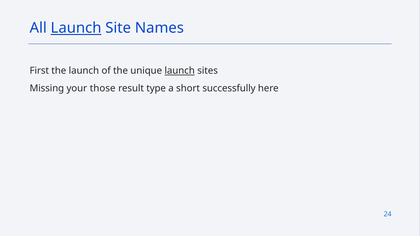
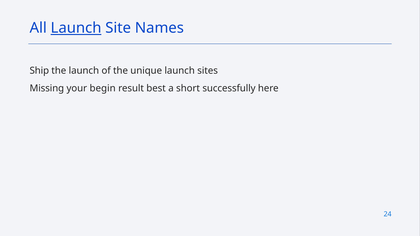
First: First -> Ship
launch at (180, 71) underline: present -> none
those: those -> begin
type: type -> best
